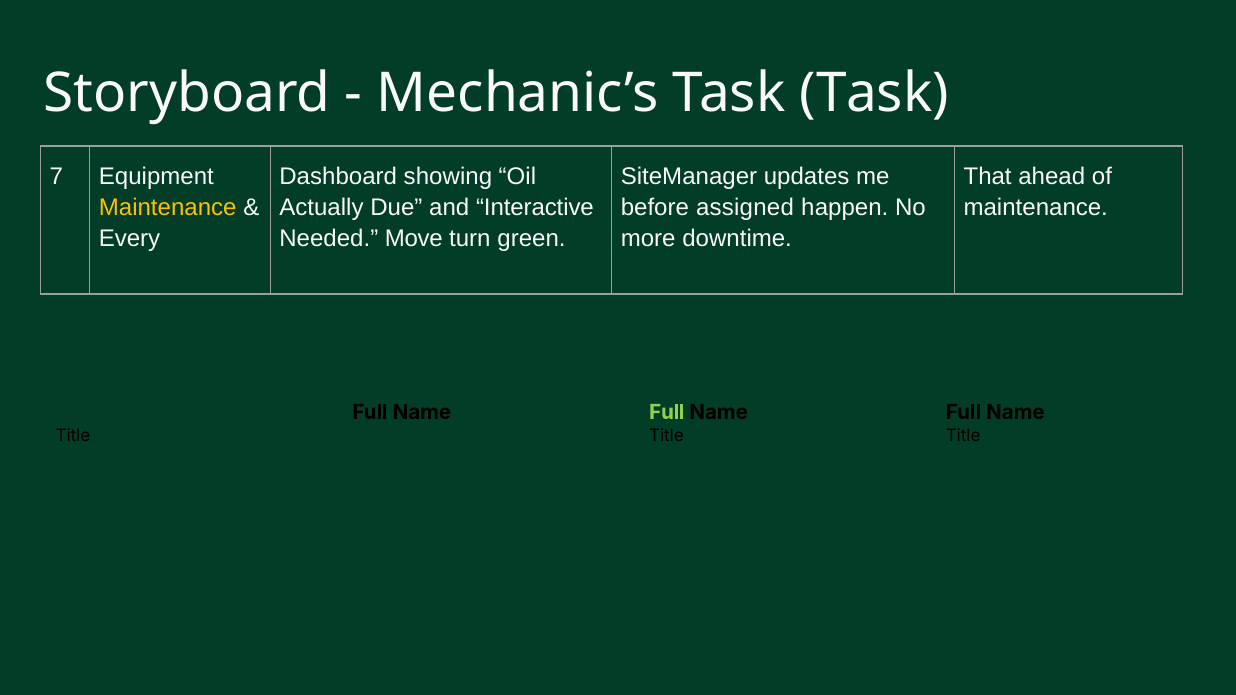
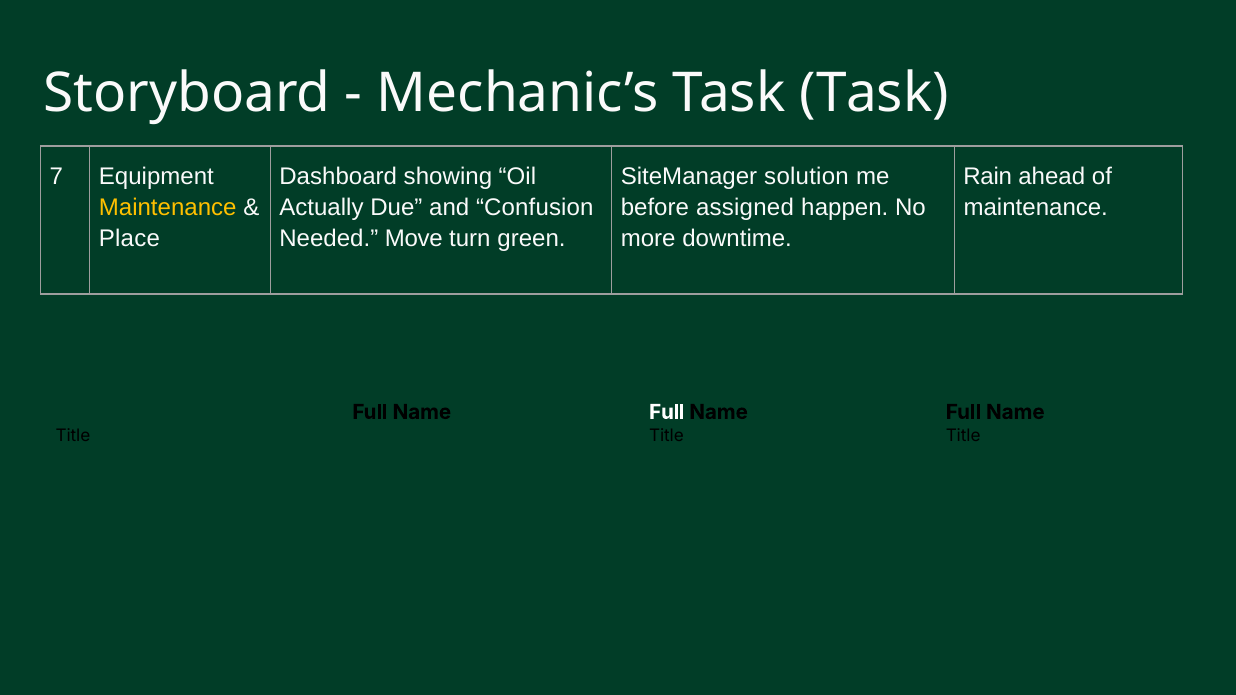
updates: updates -> solution
That: That -> Rain
Interactive: Interactive -> Confusion
Every: Every -> Place
Full at (667, 412) colour: light green -> white
